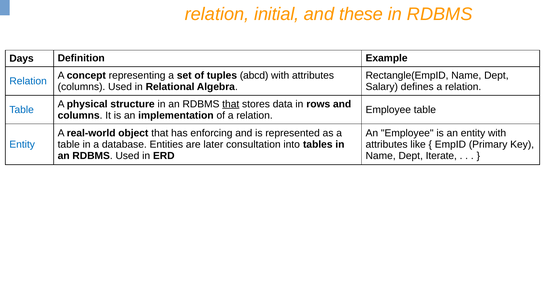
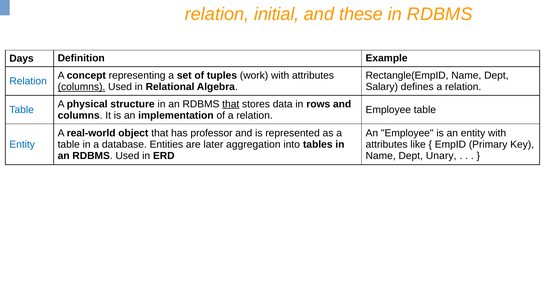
abcd: abcd -> work
columns at (82, 87) underline: none -> present
enforcing: enforcing -> professor
consultation: consultation -> aggregation
Iterate: Iterate -> Unary
